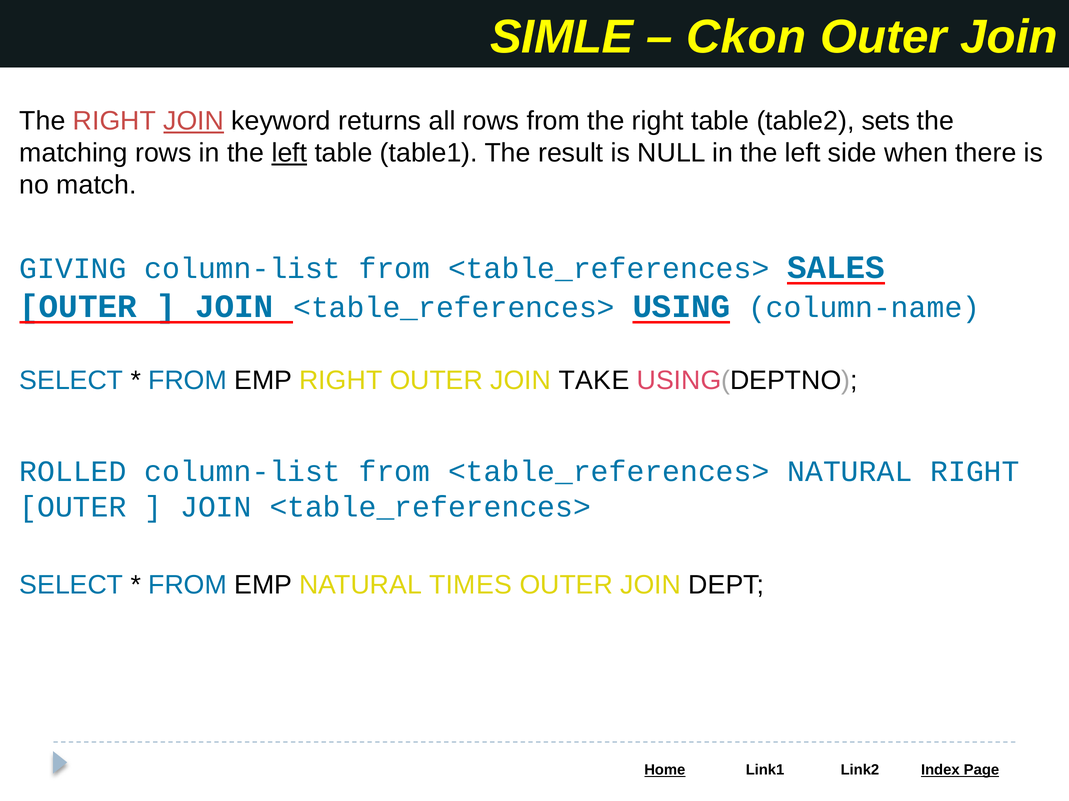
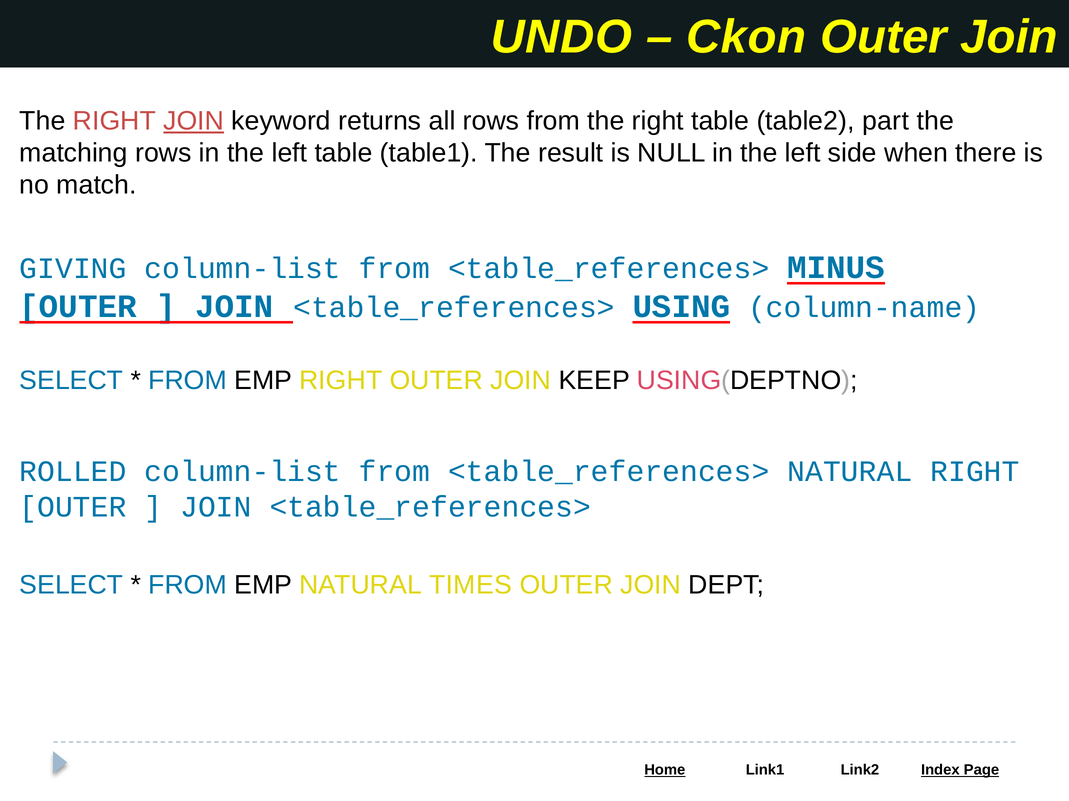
SIMLE: SIMLE -> UNDO
sets: sets -> part
left at (289, 153) underline: present -> none
SALES: SALES -> MINUS
TAKE: TAKE -> KEEP
